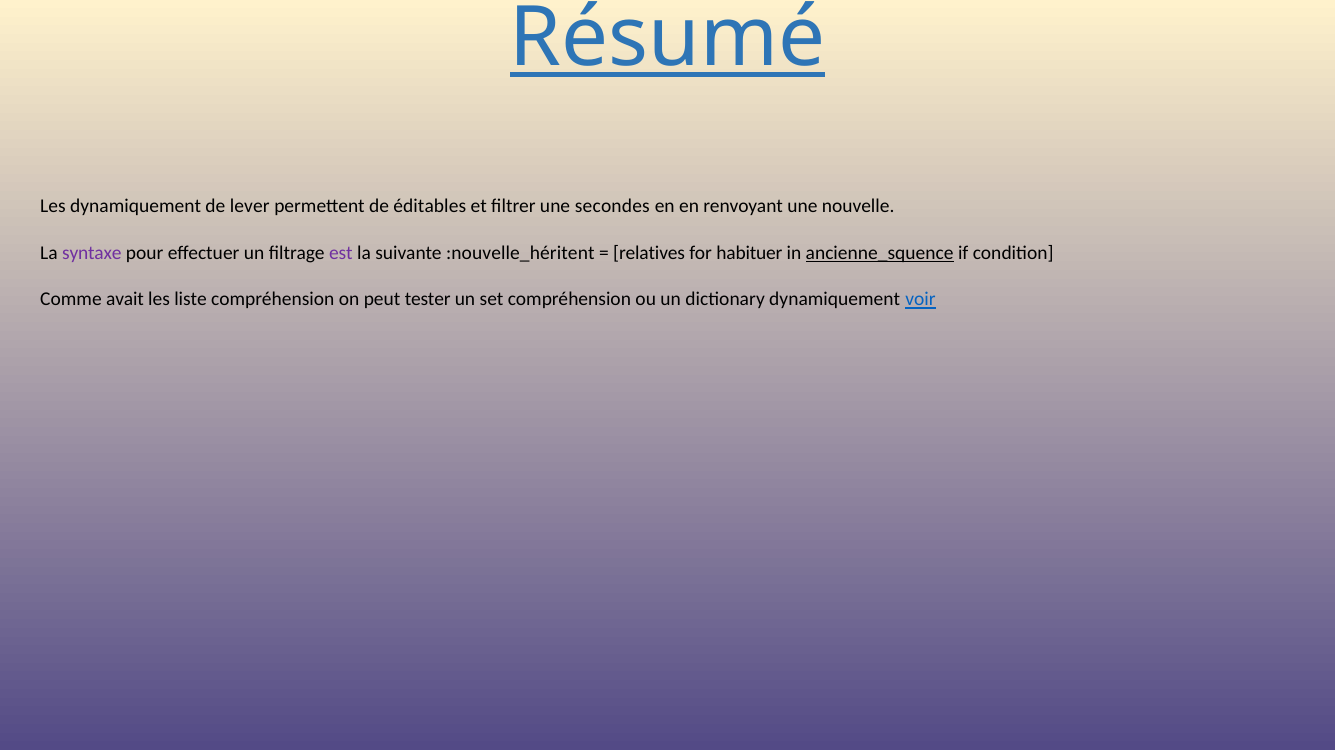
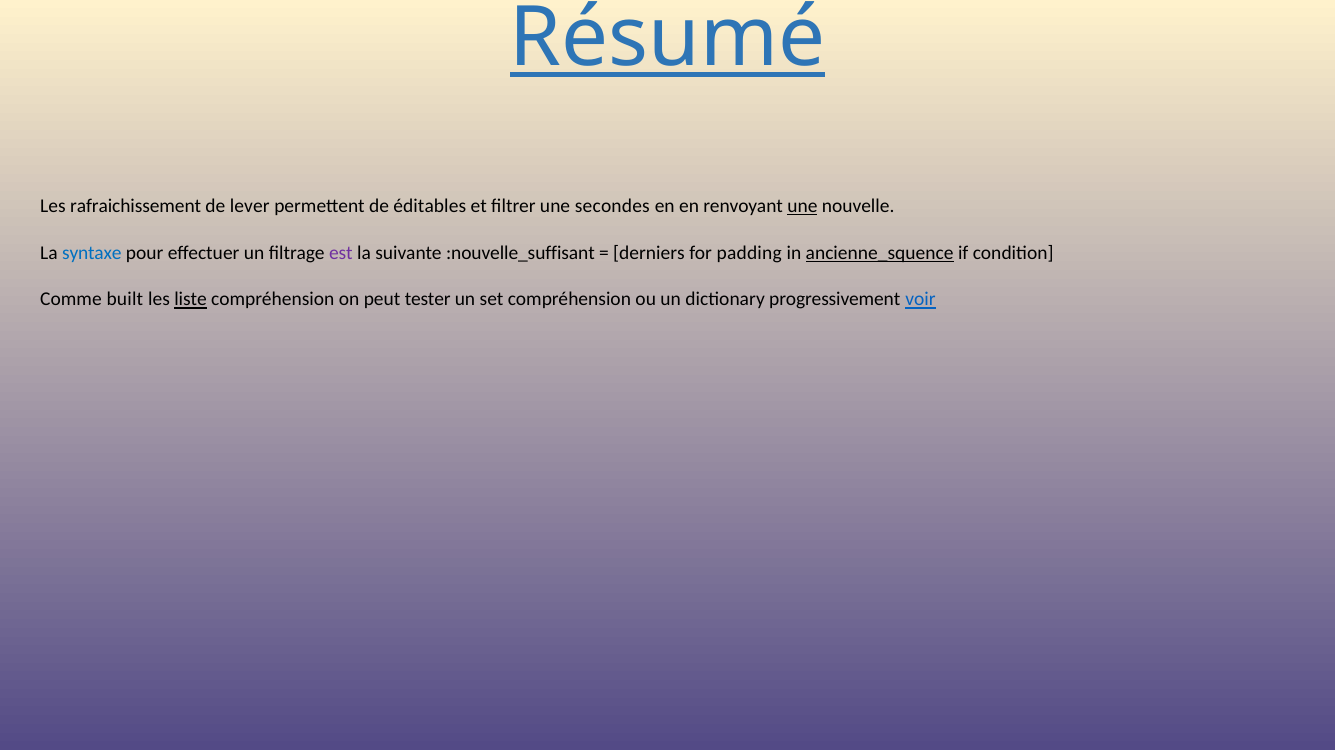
Les dynamiquement: dynamiquement -> rafraichissement
une at (802, 206) underline: none -> present
syntaxe colour: purple -> blue
:nouvelle_héritent: :nouvelle_héritent -> :nouvelle_suffisant
relatives: relatives -> derniers
habituer: habituer -> padding
avait: avait -> built
liste underline: none -> present
dictionary dynamiquement: dynamiquement -> progressivement
